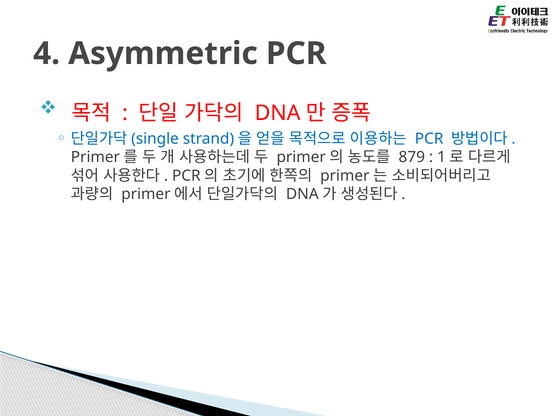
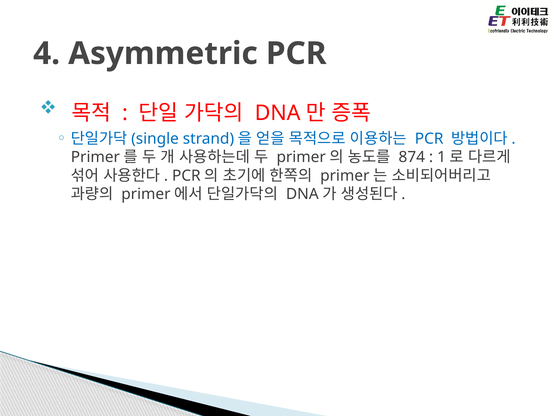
879: 879 -> 874
